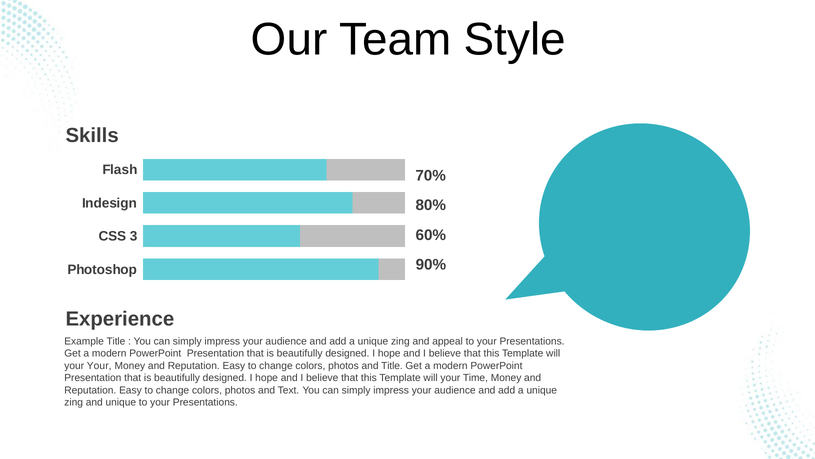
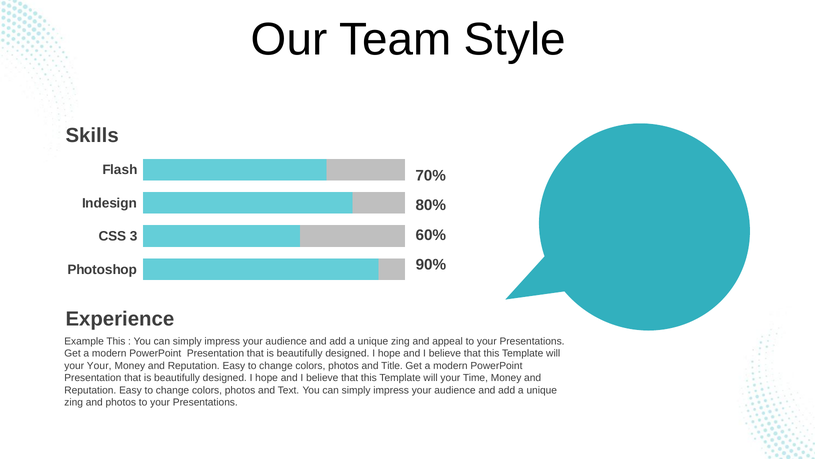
Example Title: Title -> This
and unique: unique -> photos
